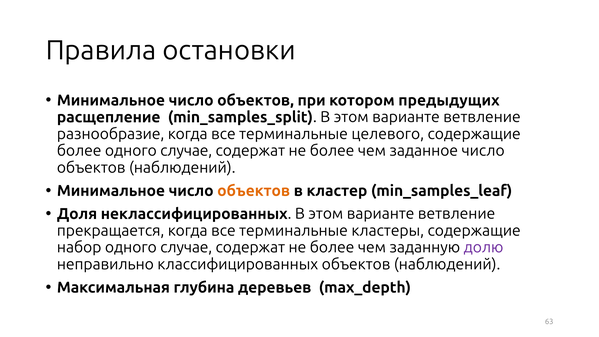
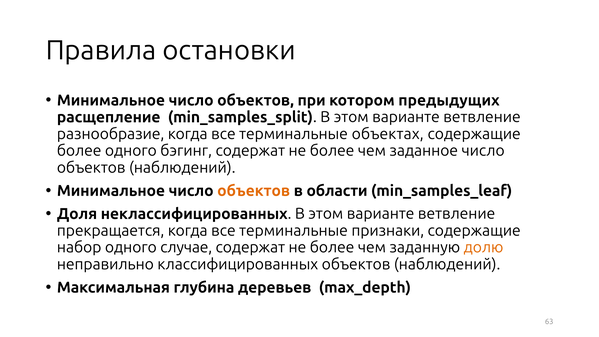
целевого: целевого -> объектах
более одного случае: случае -> бэгинг
кластер: кластер -> области
кластеры: кластеры -> признаки
долю colour: purple -> orange
